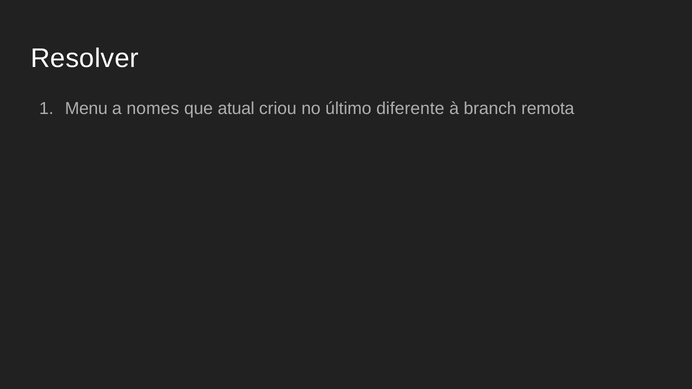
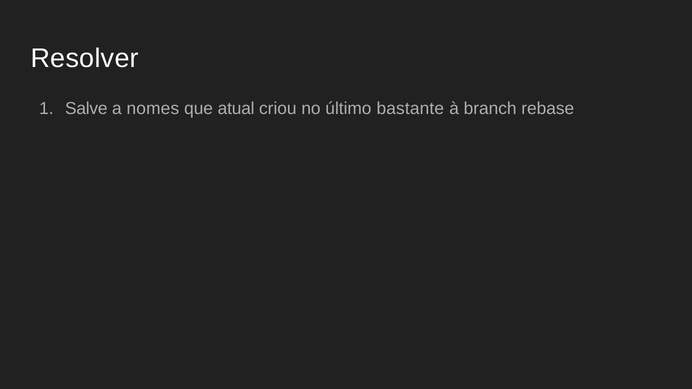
Menu: Menu -> Salve
diferente: diferente -> bastante
remota: remota -> rebase
